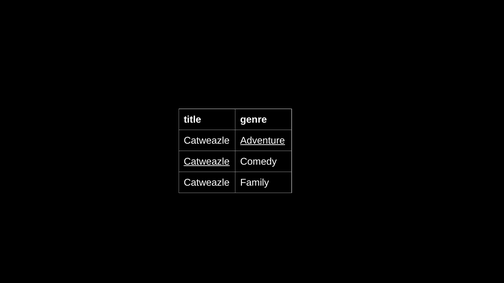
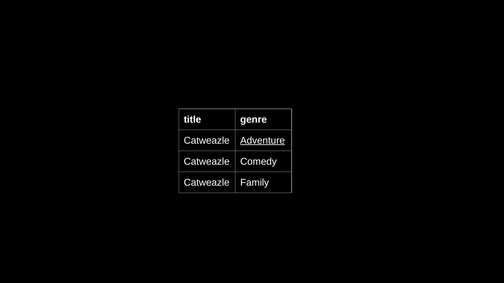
Catweazle at (207, 162) underline: present -> none
